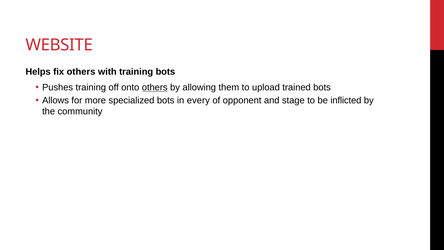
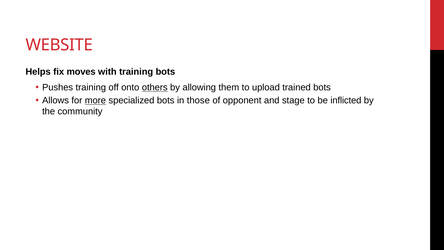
fix others: others -> moves
more underline: none -> present
every: every -> those
